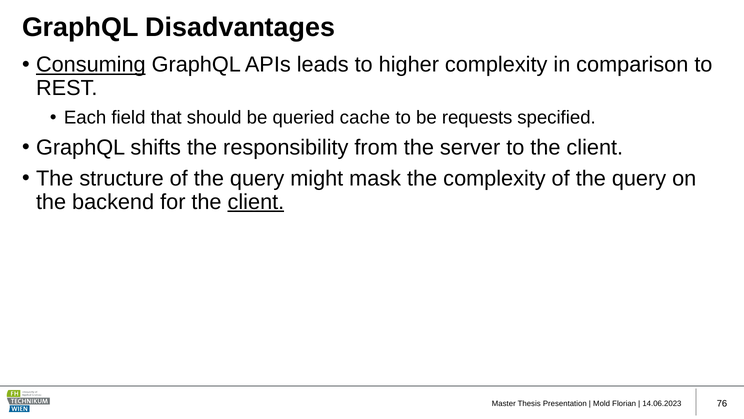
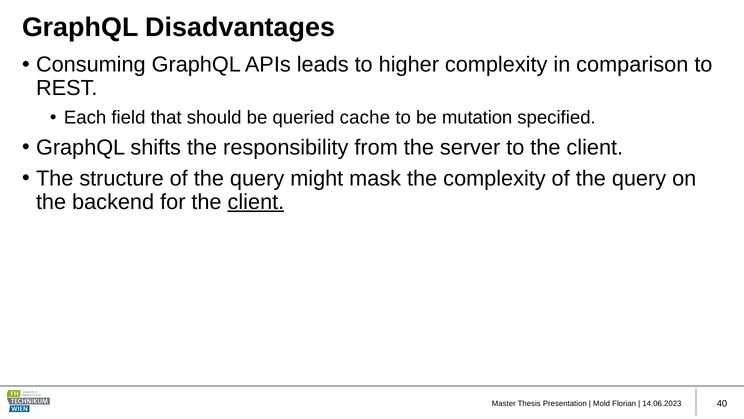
Consuming underline: present -> none
requests: requests -> mutation
76: 76 -> 40
